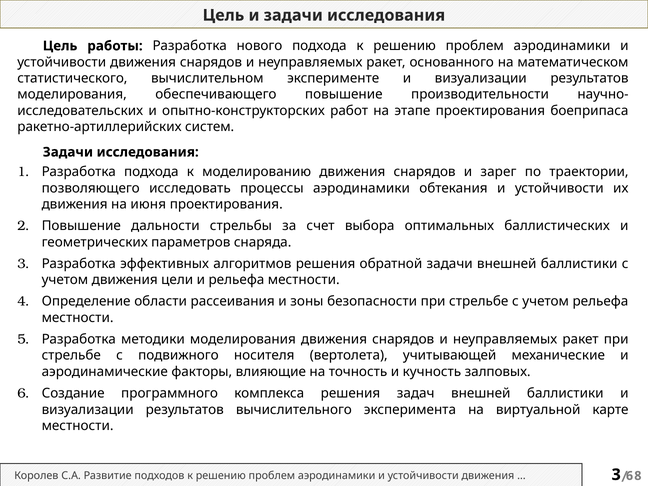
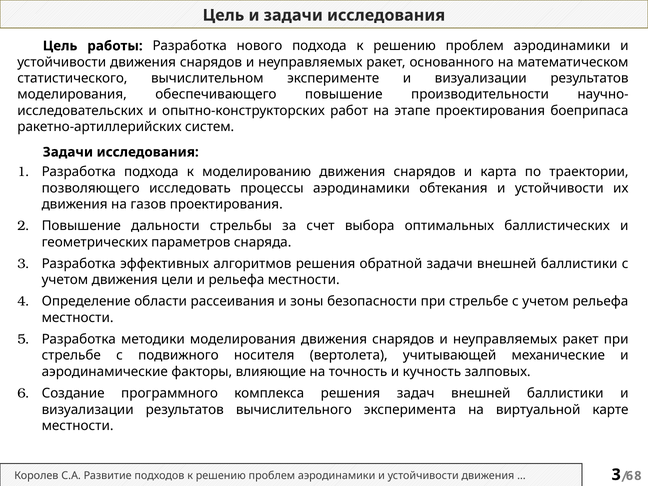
зарег: зарег -> карта
июня: июня -> газов
